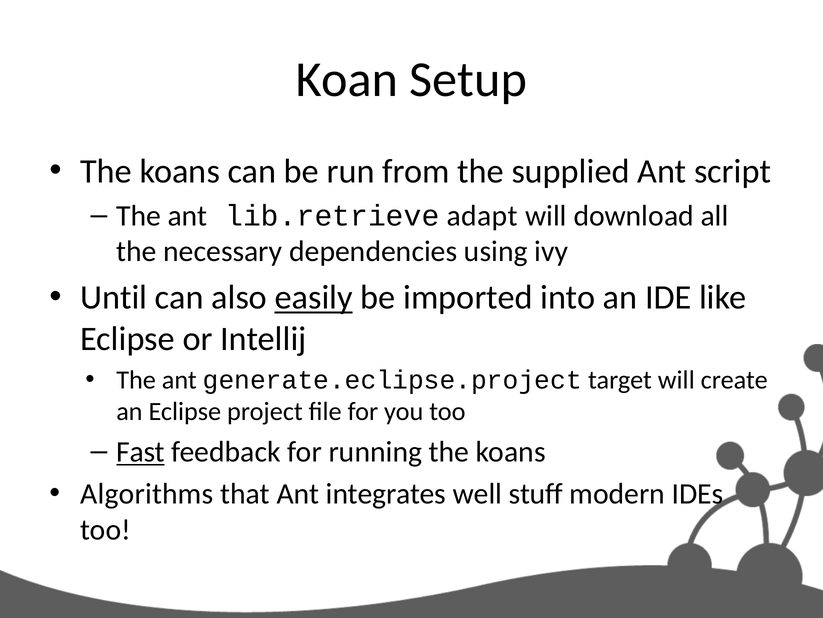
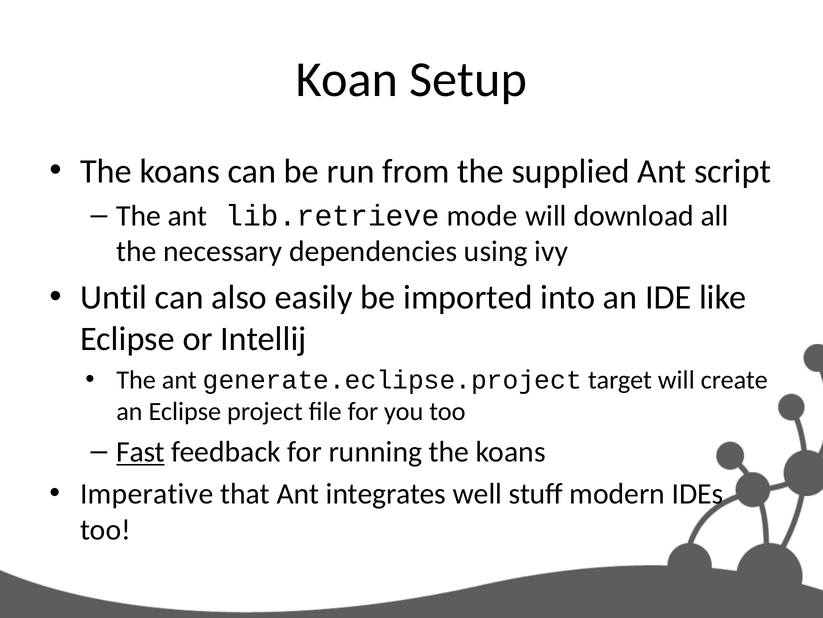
adapt: adapt -> mode
easily underline: present -> none
Algorithms: Algorithms -> Imperative
